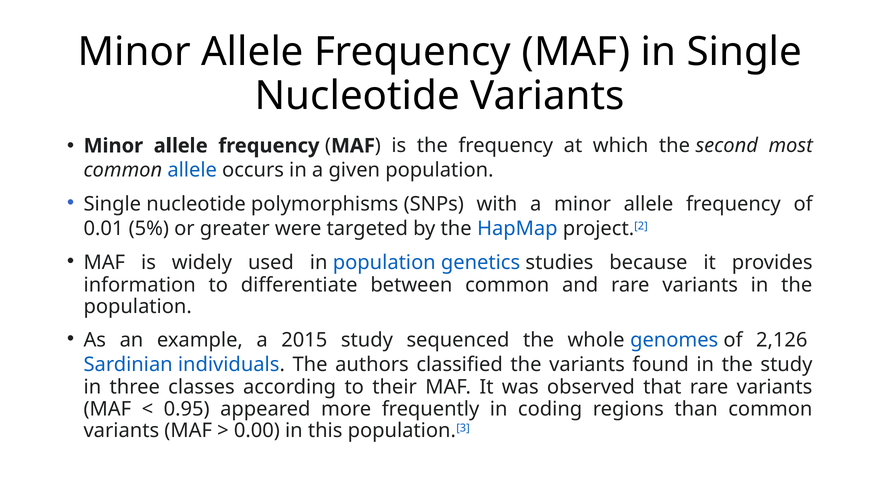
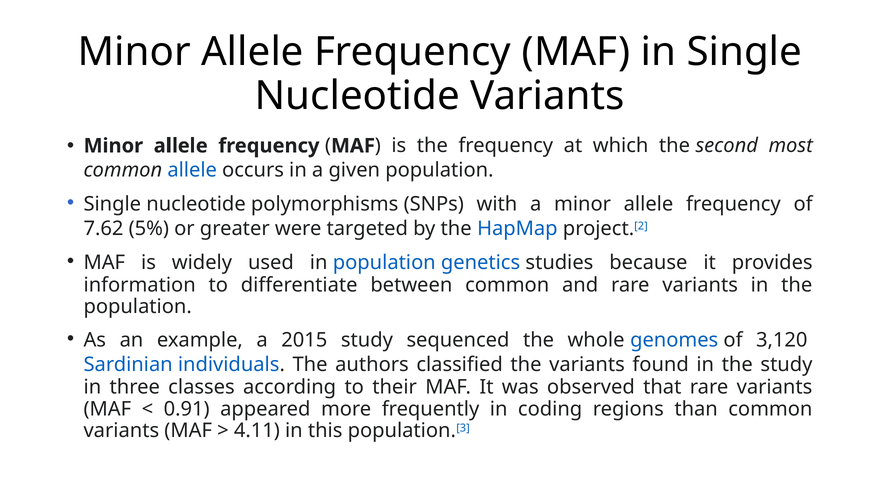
0.01: 0.01 -> 7.62
2,126: 2,126 -> 3,120
0.95: 0.95 -> 0.91
0.00: 0.00 -> 4.11
